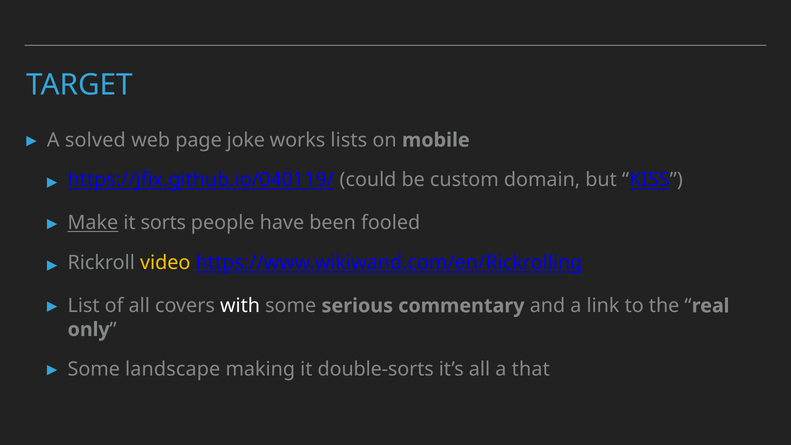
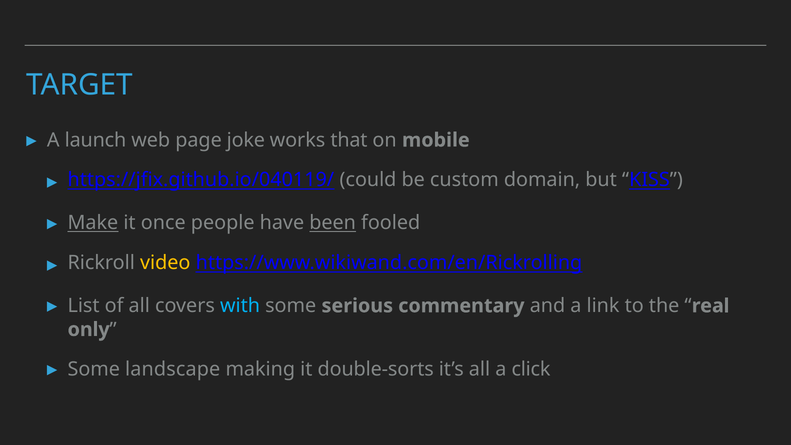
solved: solved -> launch
lists: lists -> that
sorts: sorts -> once
been underline: none -> present
with colour: white -> light blue
that: that -> click
